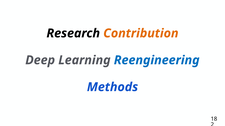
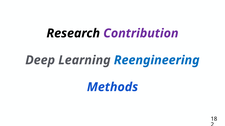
Contribution colour: orange -> purple
